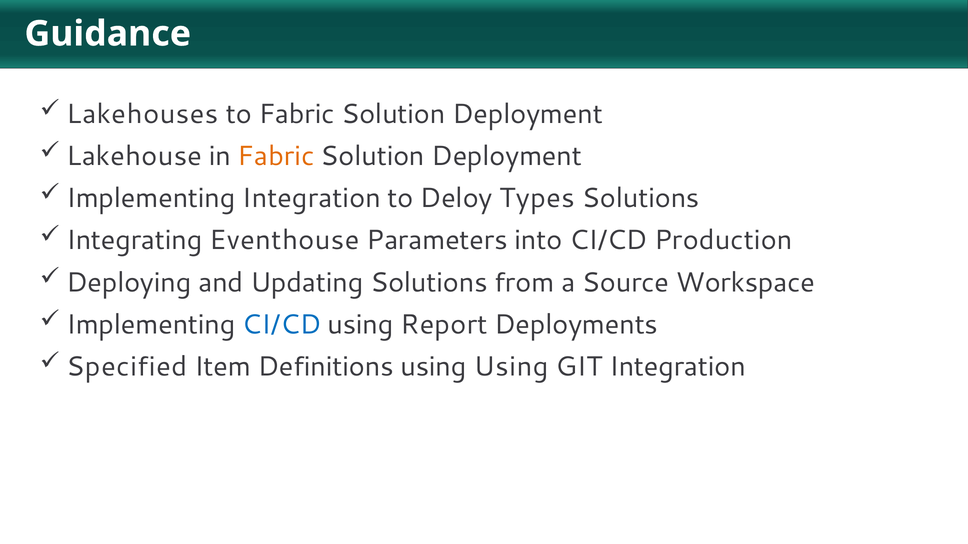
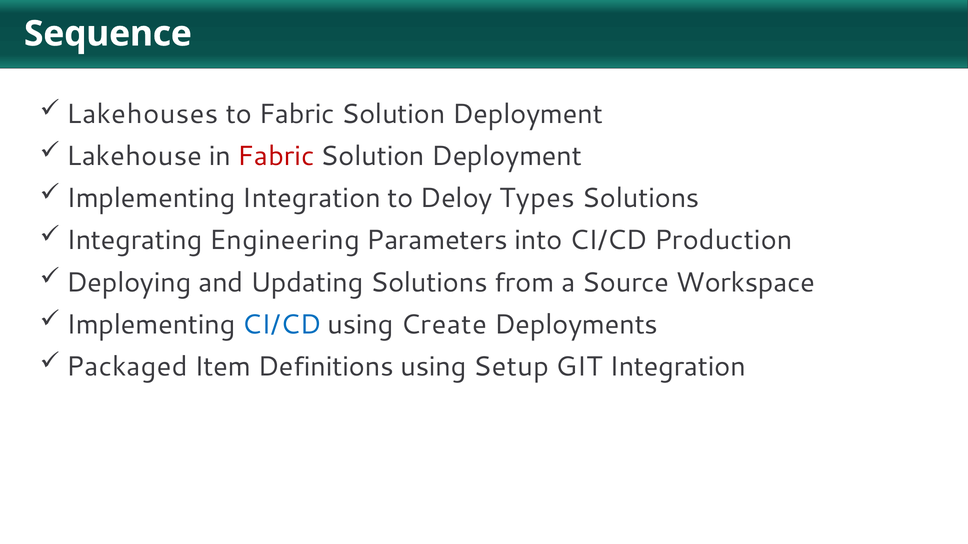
Guidance: Guidance -> Sequence
Fabric at (276, 156) colour: orange -> red
Eventhouse: Eventhouse -> Engineering
Report: Report -> Create
Specified: Specified -> Packaged
using Using: Using -> Setup
